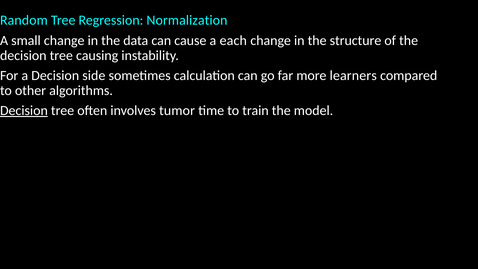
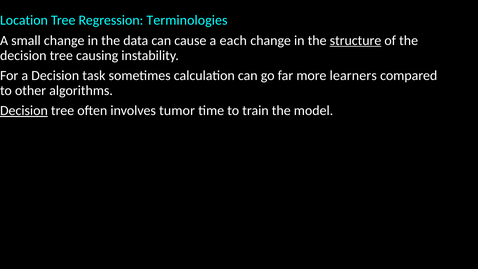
Random: Random -> Location
Normalization: Normalization -> Terminologies
structure underline: none -> present
side: side -> task
